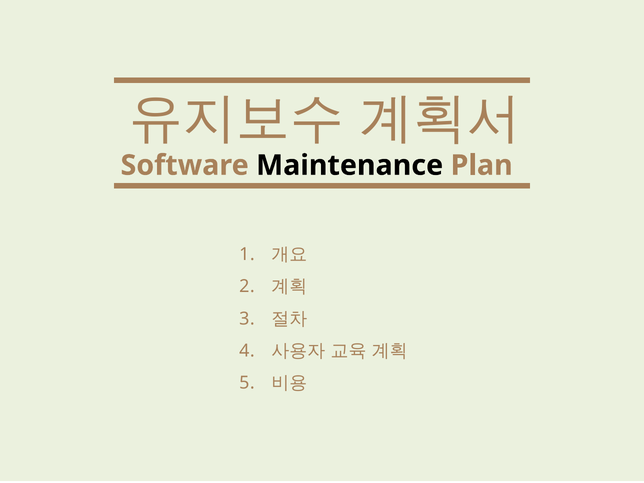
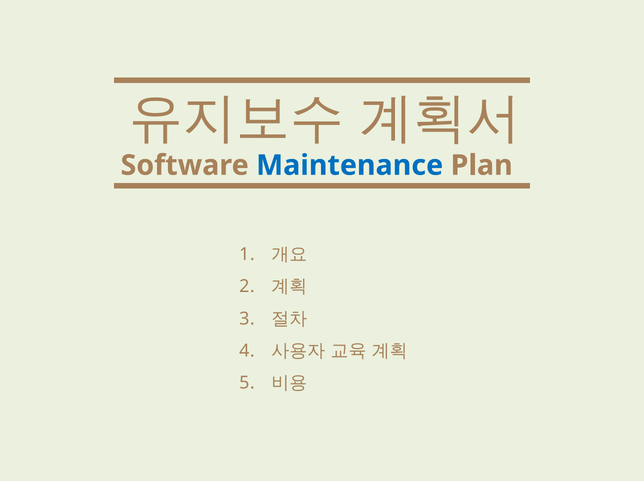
Maintenance colour: black -> blue
